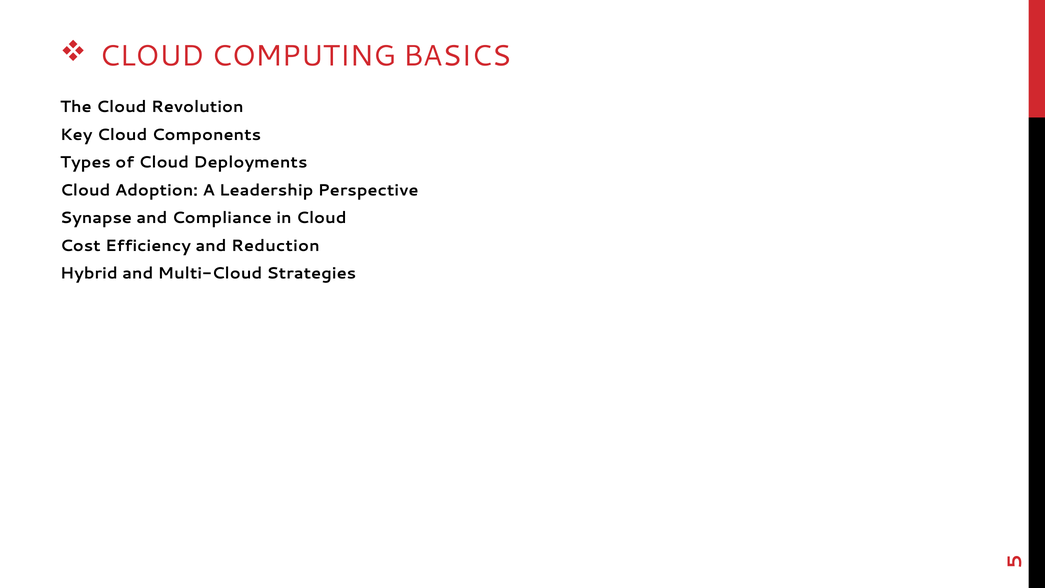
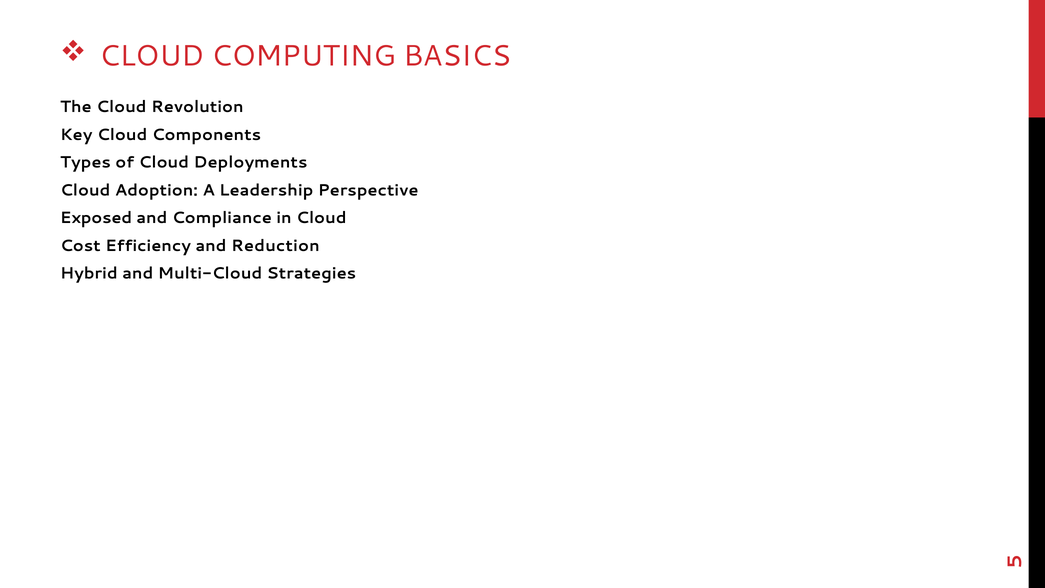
Synapse: Synapse -> Exposed
